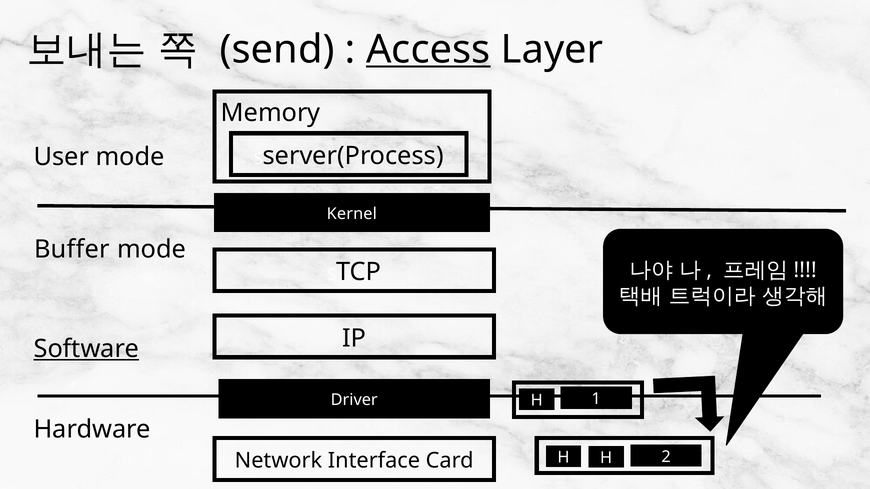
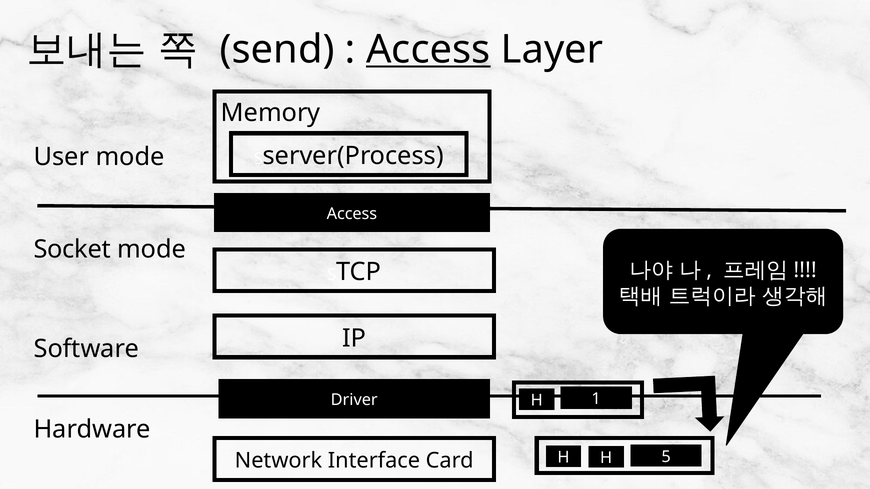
Kernel at (352, 214): Kernel -> Access
Buffer: Buffer -> Socket
Software underline: present -> none
2: 2 -> 5
